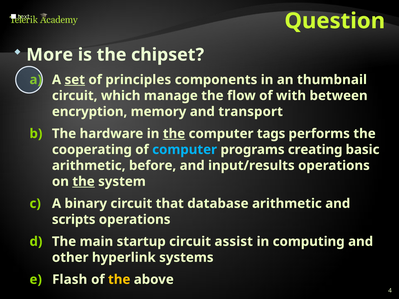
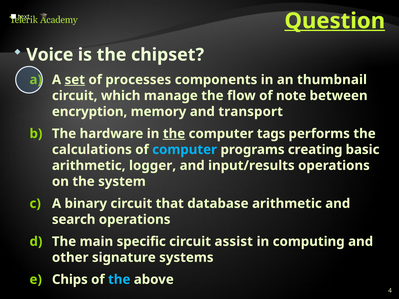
Question underline: none -> present
More: More -> Voice
principles: principles -> processes
with: with -> note
cooperating: cooperating -> calculations
before: before -> logger
the at (84, 182) underline: present -> none
scripts: scripts -> search
startup: startup -> specific
hyperlink: hyperlink -> signature
Flash: Flash -> Chips
the at (119, 280) colour: yellow -> light blue
